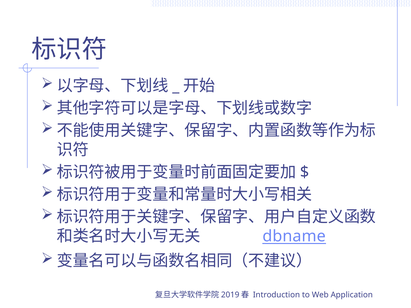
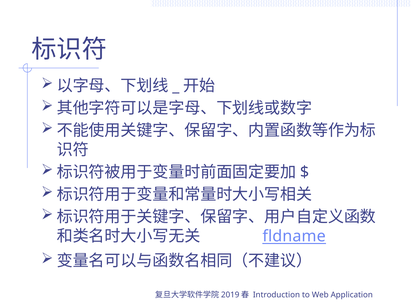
dbname: dbname -> fldname
